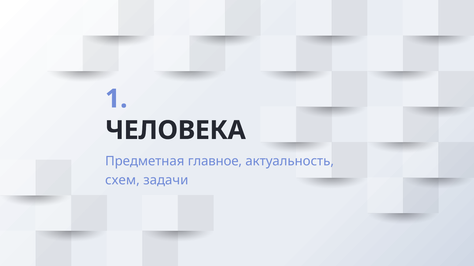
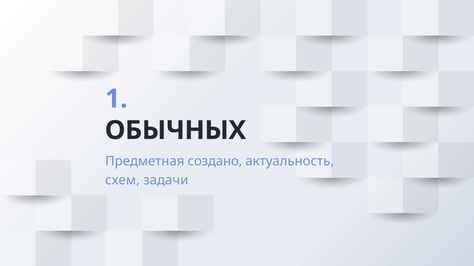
ЧЕЛОВЕКА: ЧЕЛОВЕКА -> ОБЫЧНЫХ
главное: главное -> создано
